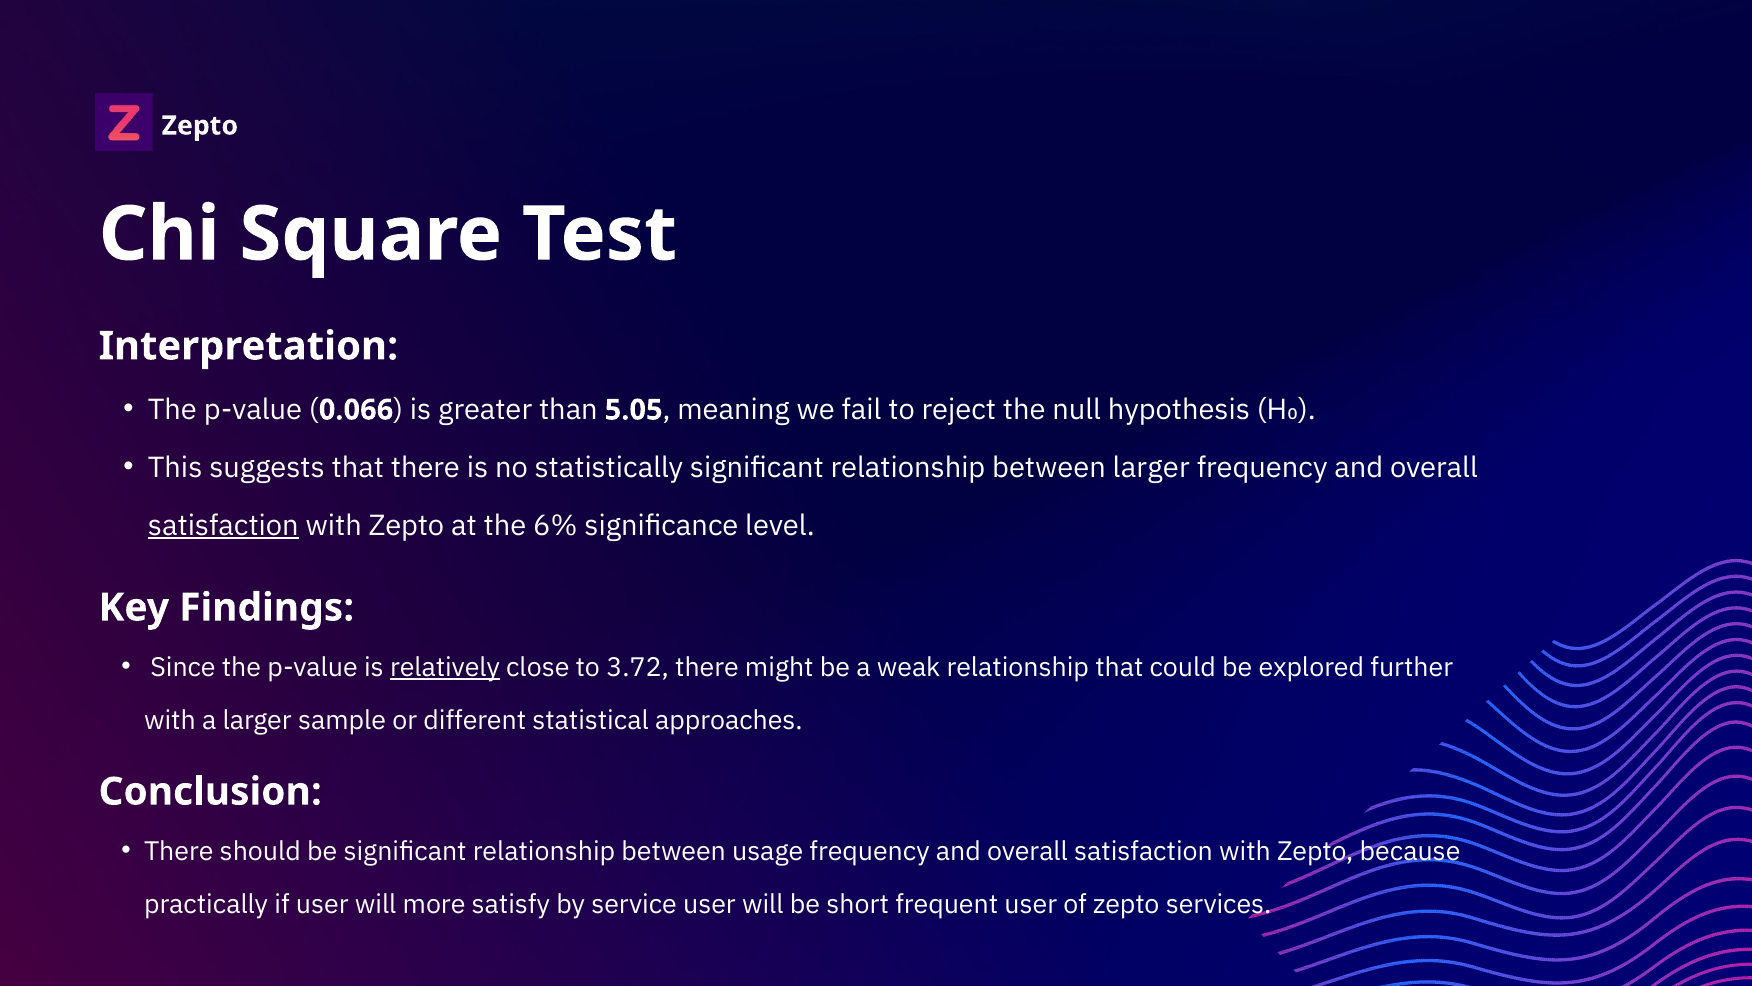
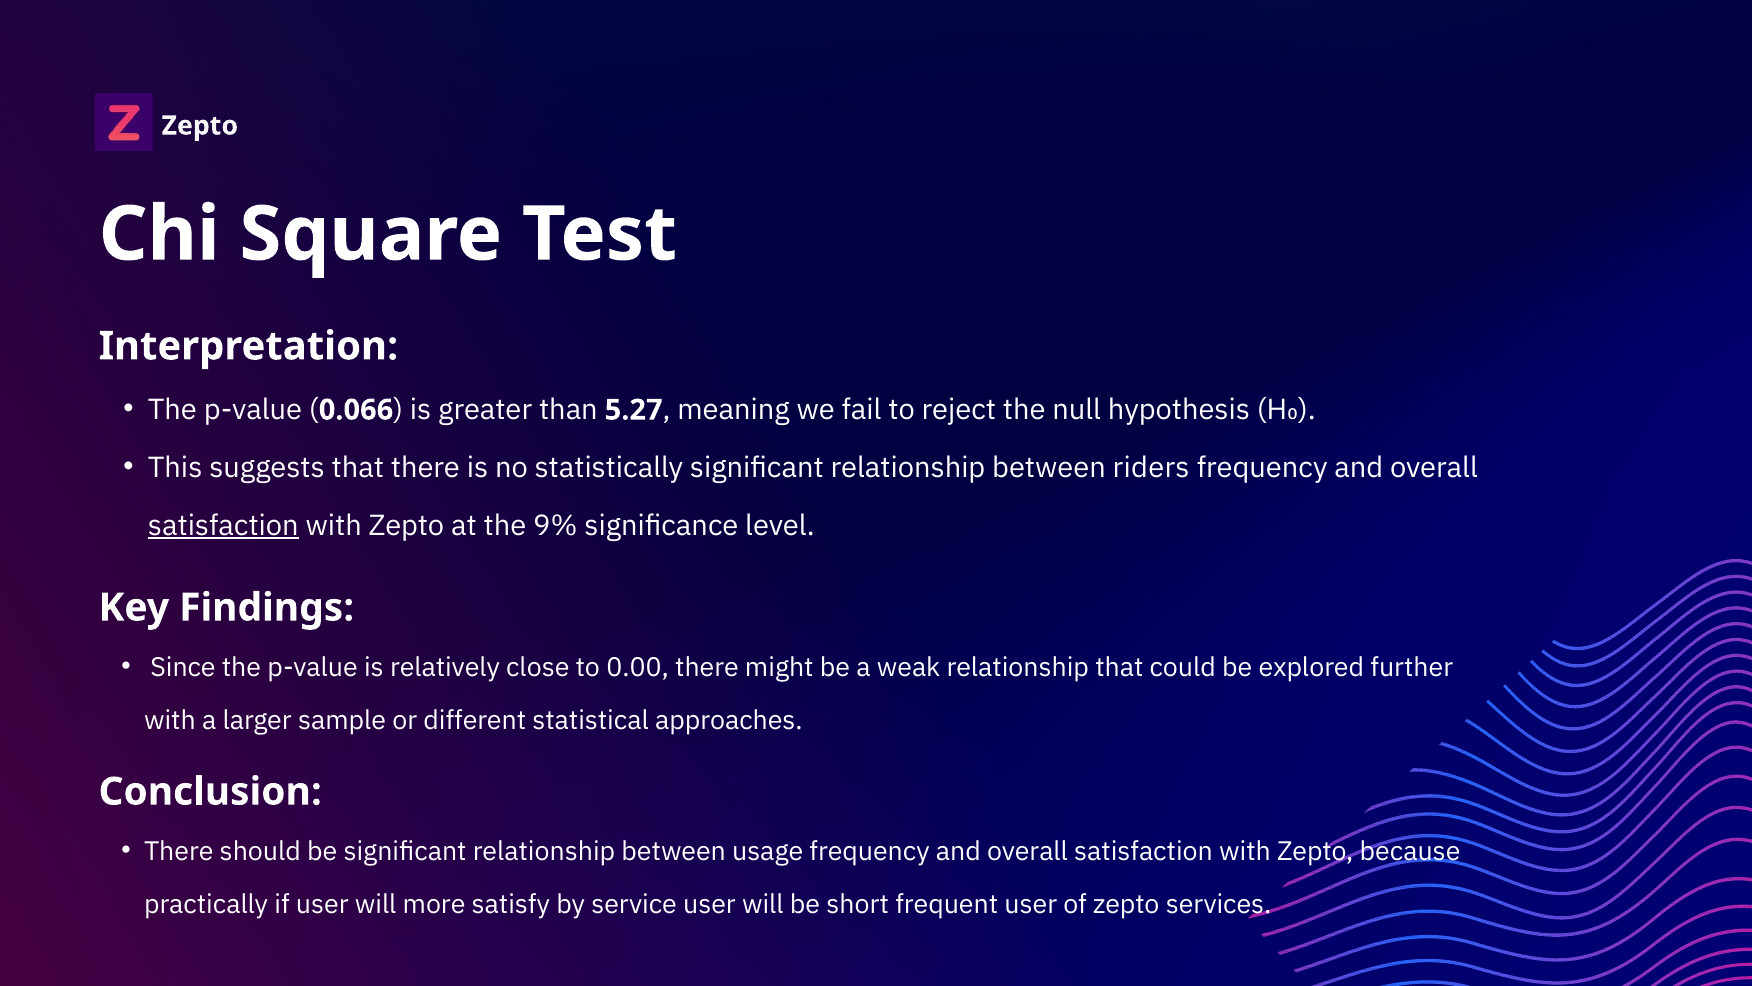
5.05: 5.05 -> 5.27
between larger: larger -> riders
6%: 6% -> 9%
relatively underline: present -> none
3.72: 3.72 -> 0.00
